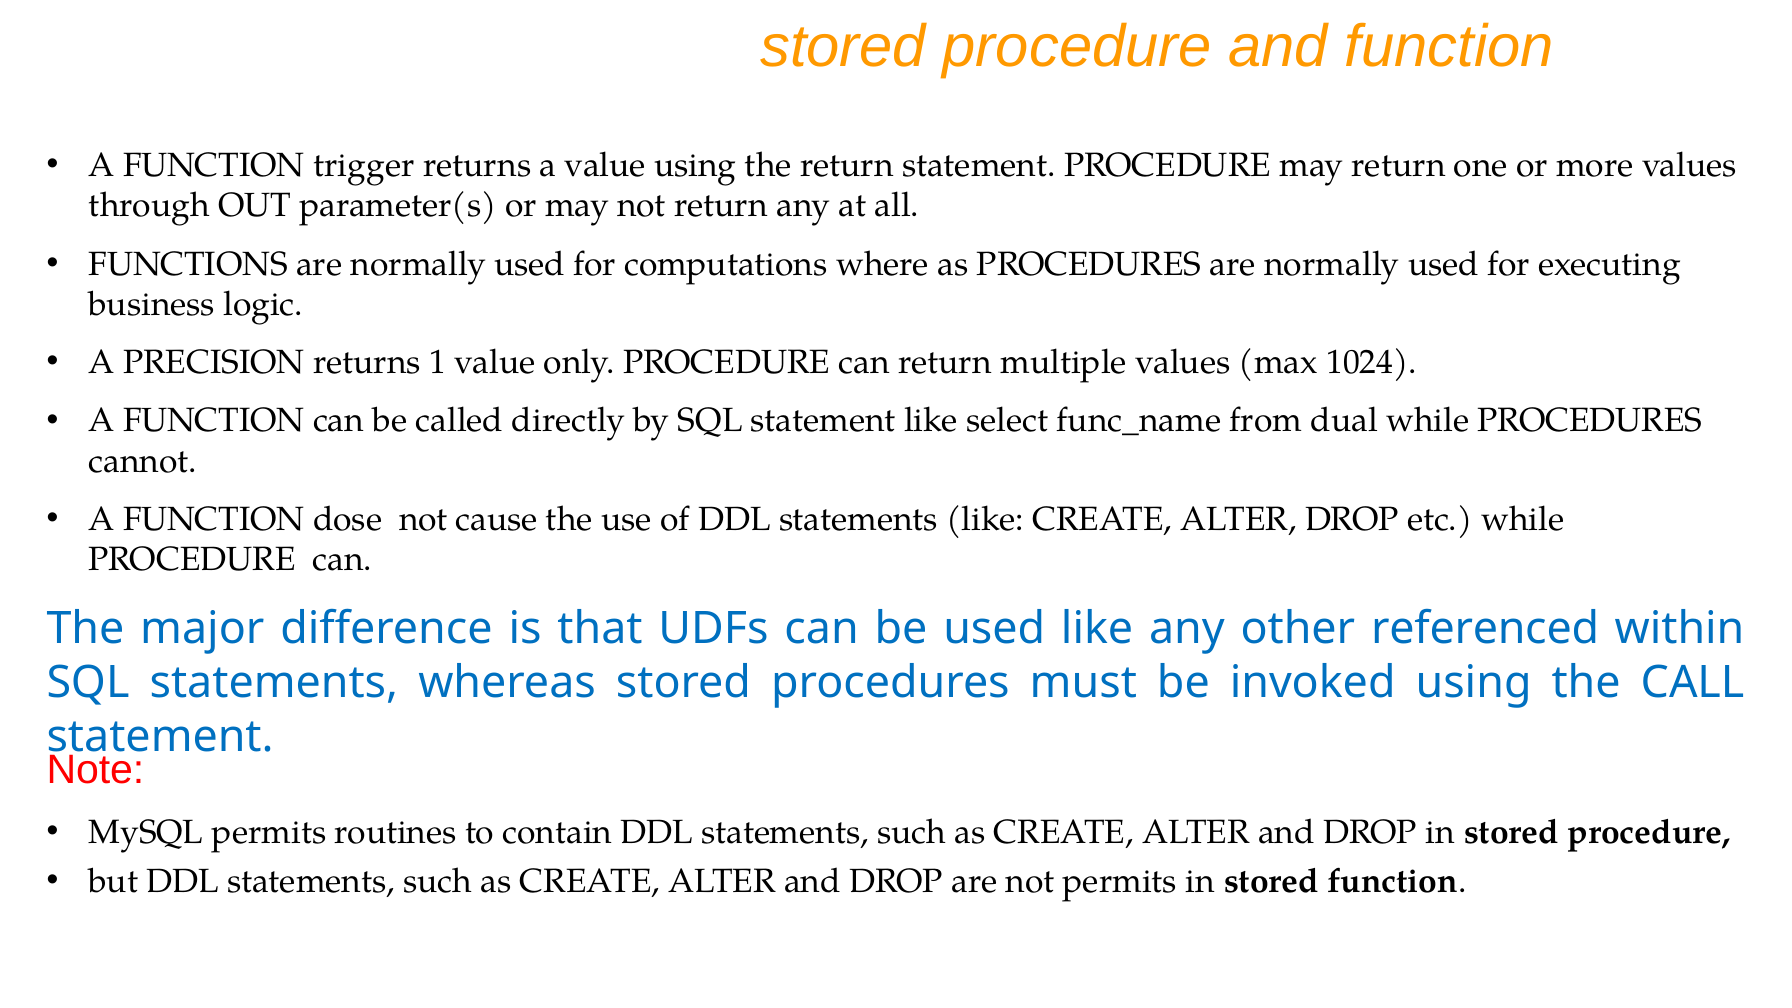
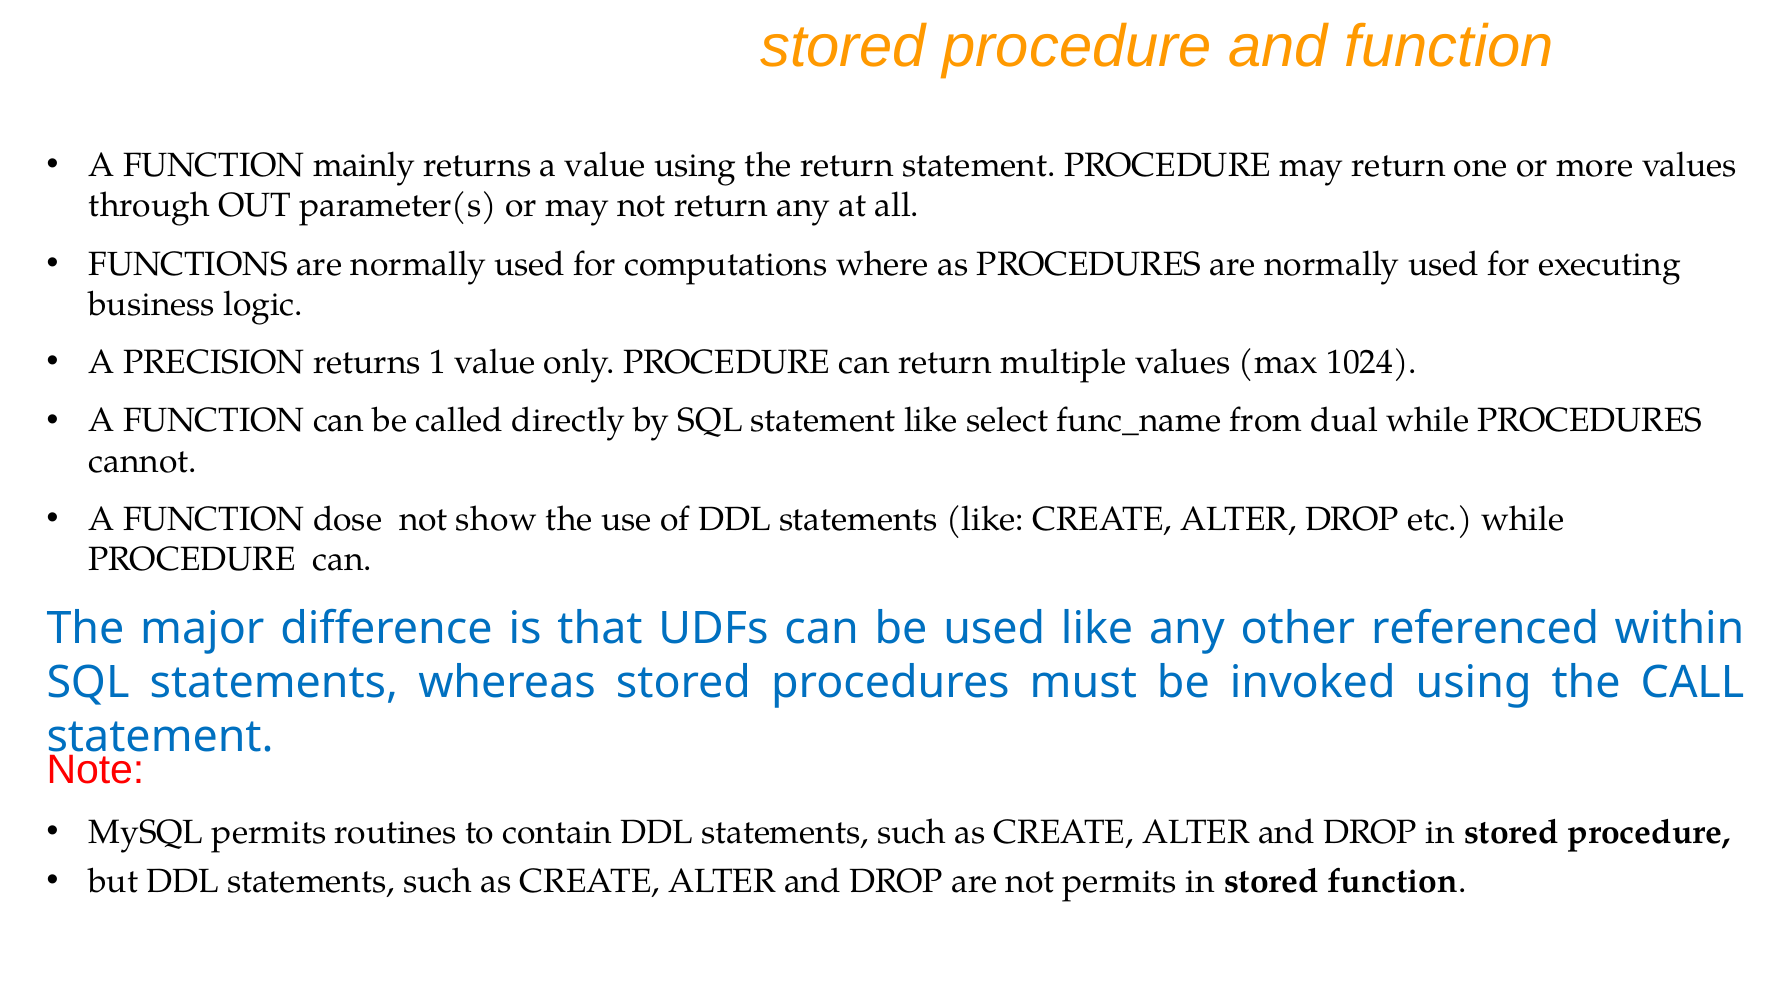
trigger: trigger -> mainly
cause: cause -> show
